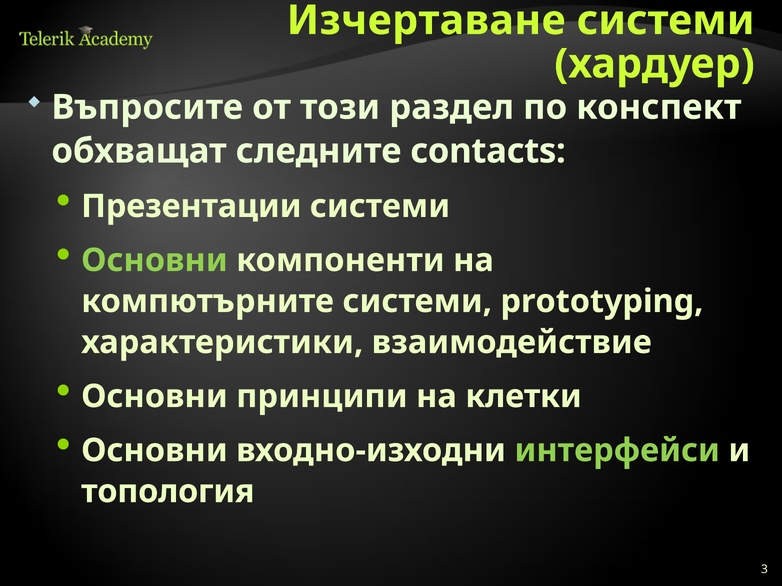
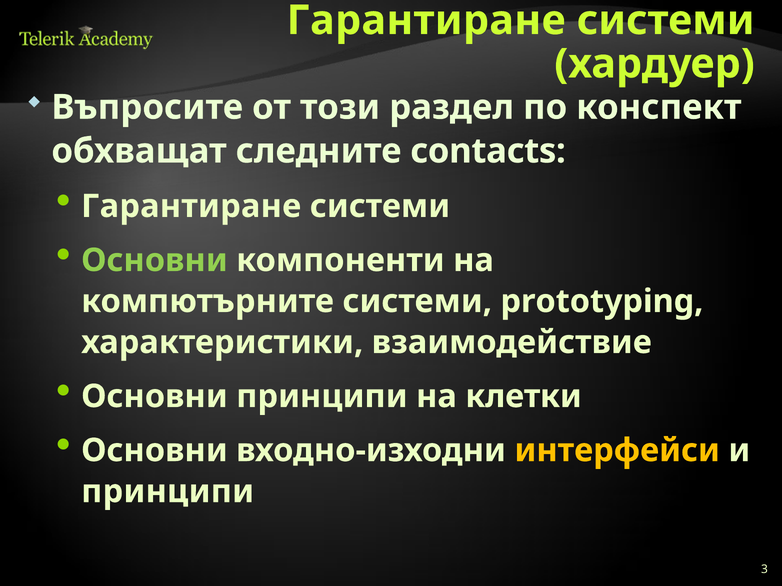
Изчертаване at (426, 20): Изчертаване -> Гарантиране
Презентации at (191, 206): Презентации -> Гарантиране
интерфейси colour: light green -> yellow
топология at (168, 492): топология -> принципи
